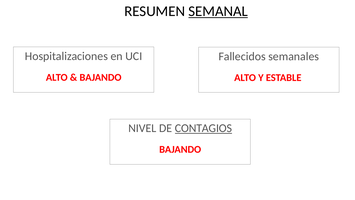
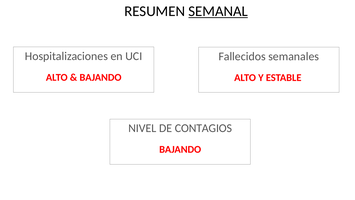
CONTAGIOS underline: present -> none
